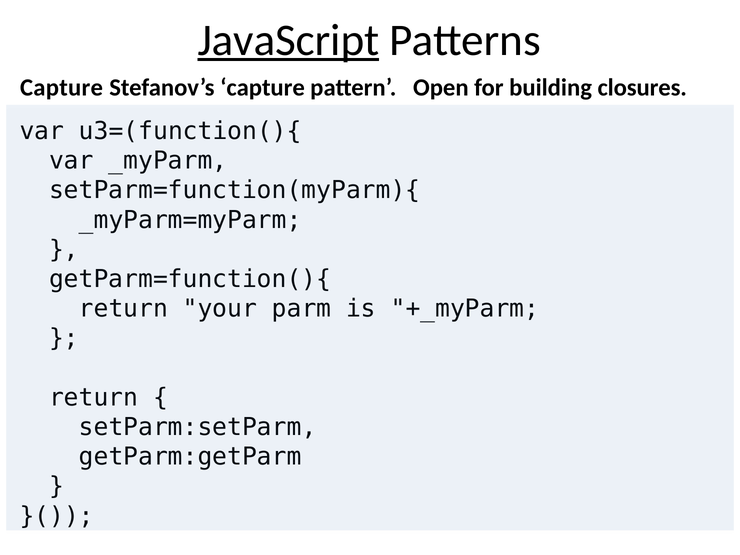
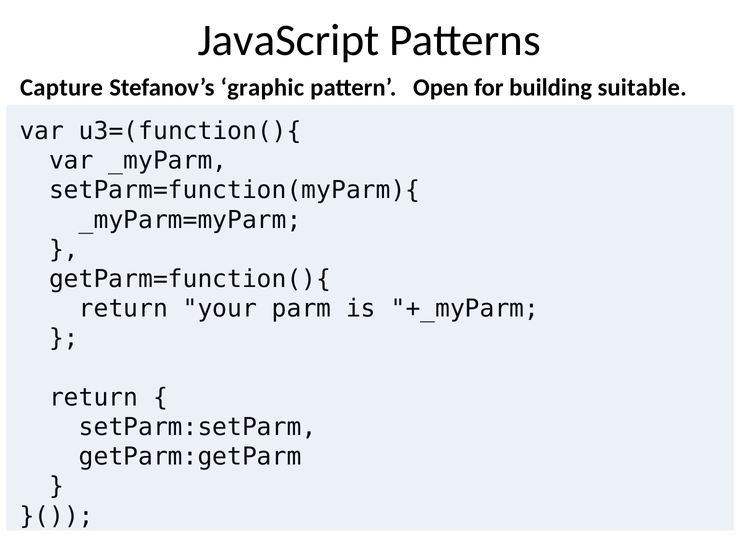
JavaScript underline: present -> none
Stefanov’s capture: capture -> graphic
closures: closures -> suitable
